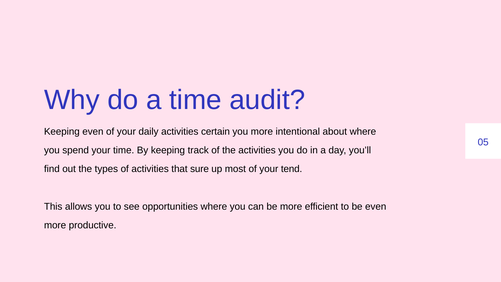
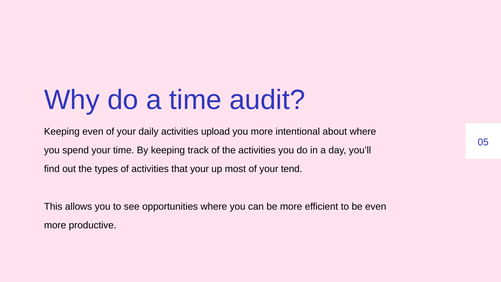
certain: certain -> upload
that sure: sure -> your
